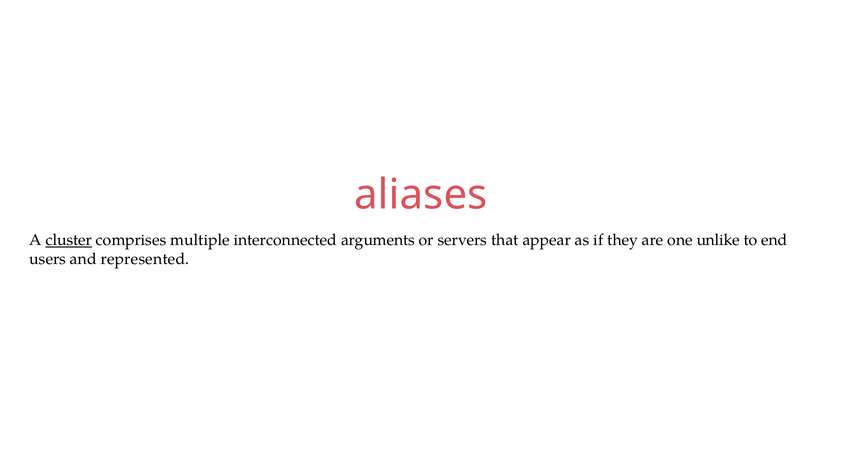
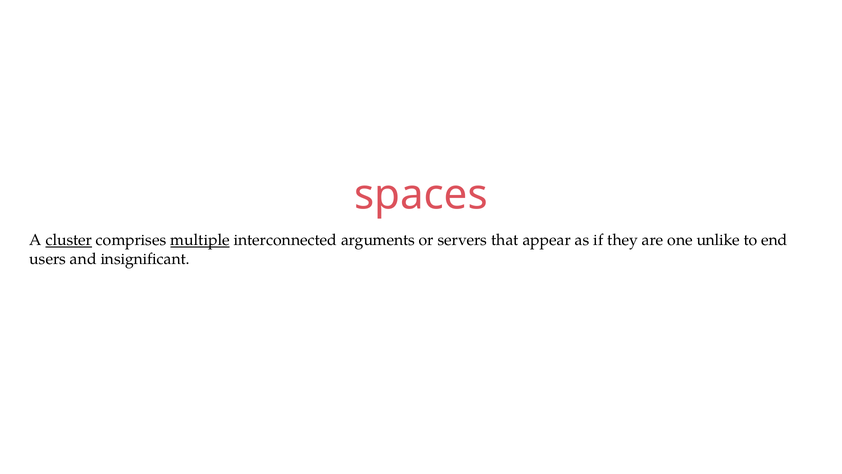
aliases: aliases -> spaces
multiple underline: none -> present
represented: represented -> insignificant
